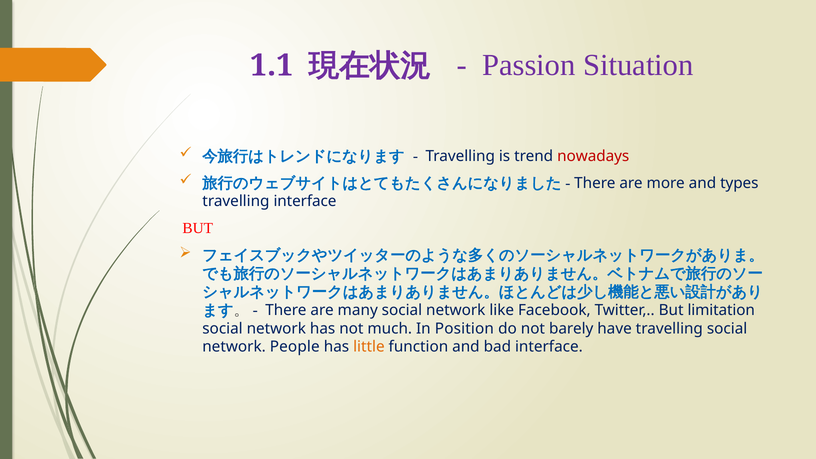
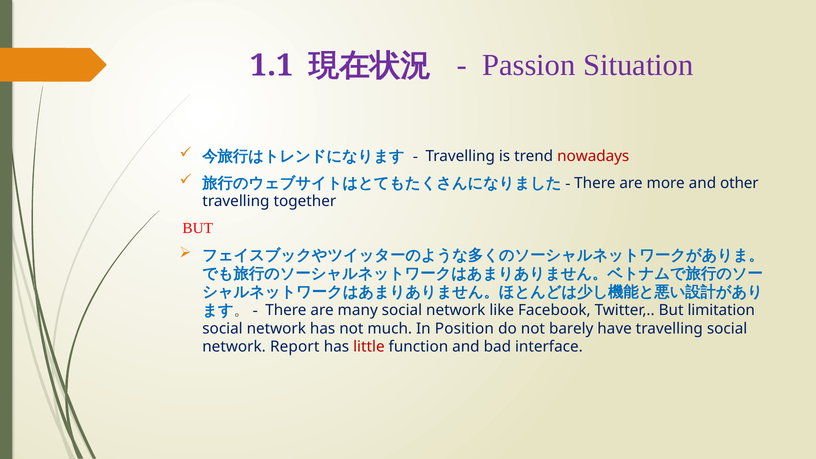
types: types -> other
travelling interface: interface -> together
People: People -> Report
little colour: orange -> red
